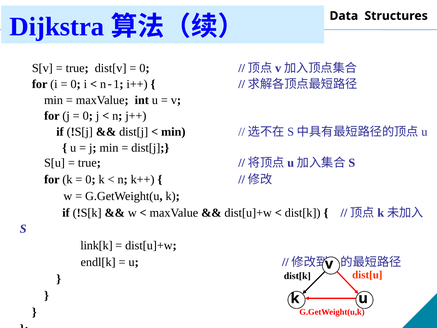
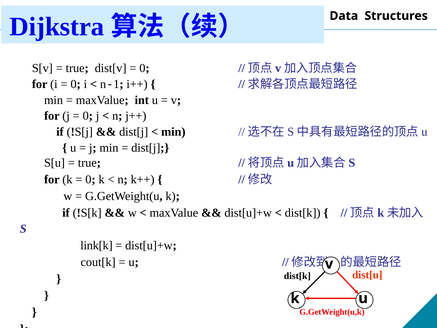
endl[k: endl[k -> cout[k
